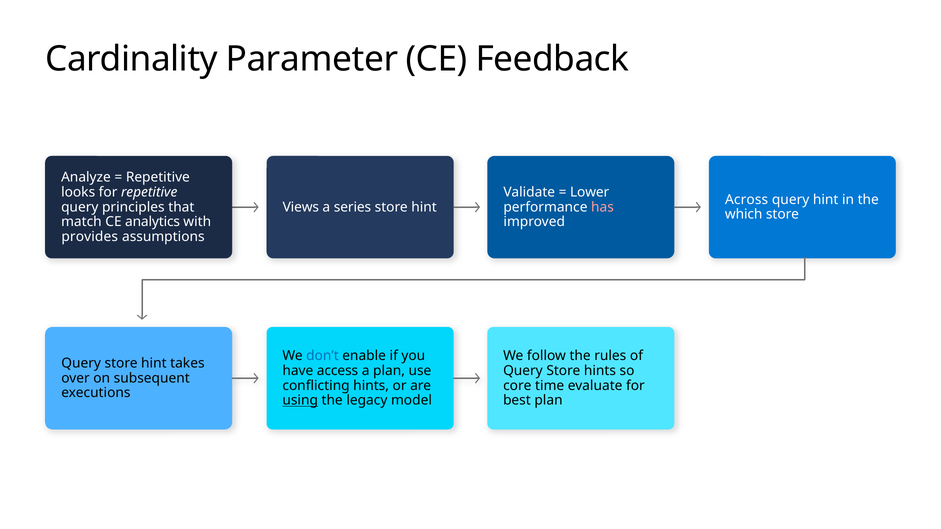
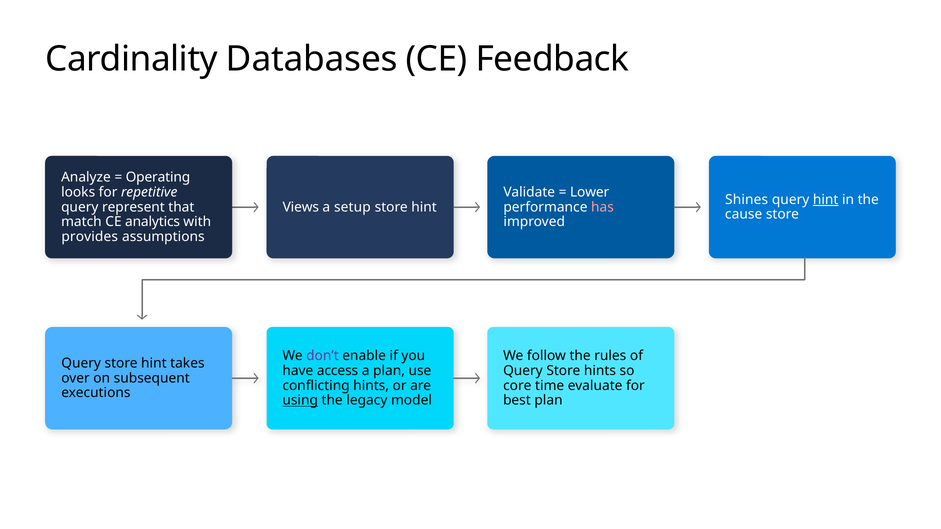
Parameter: Parameter -> Databases
Repetitive at (158, 177): Repetitive -> Operating
Across: Across -> Shines
hint at (826, 200) underline: none -> present
principles: principles -> represent
series: series -> setup
which: which -> cause
don’t colour: blue -> purple
